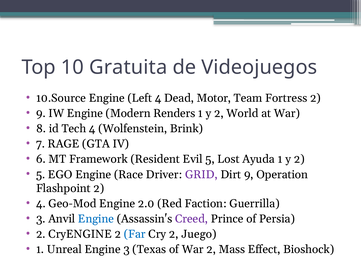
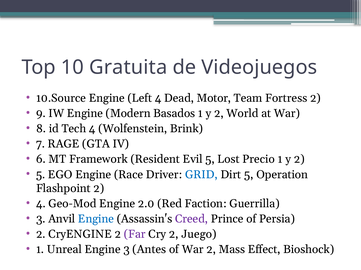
Renders: Renders -> Basados
Ayuda: Ayuda -> Precio
GRID colour: purple -> blue
Dirt 9: 9 -> 5
Far colour: blue -> purple
Texas: Texas -> Antes
